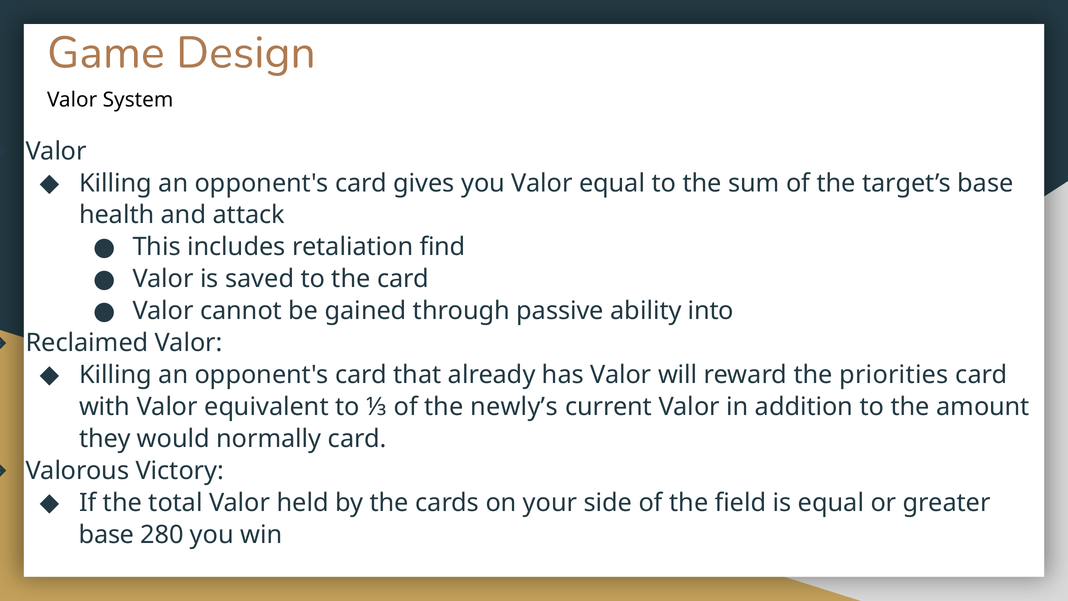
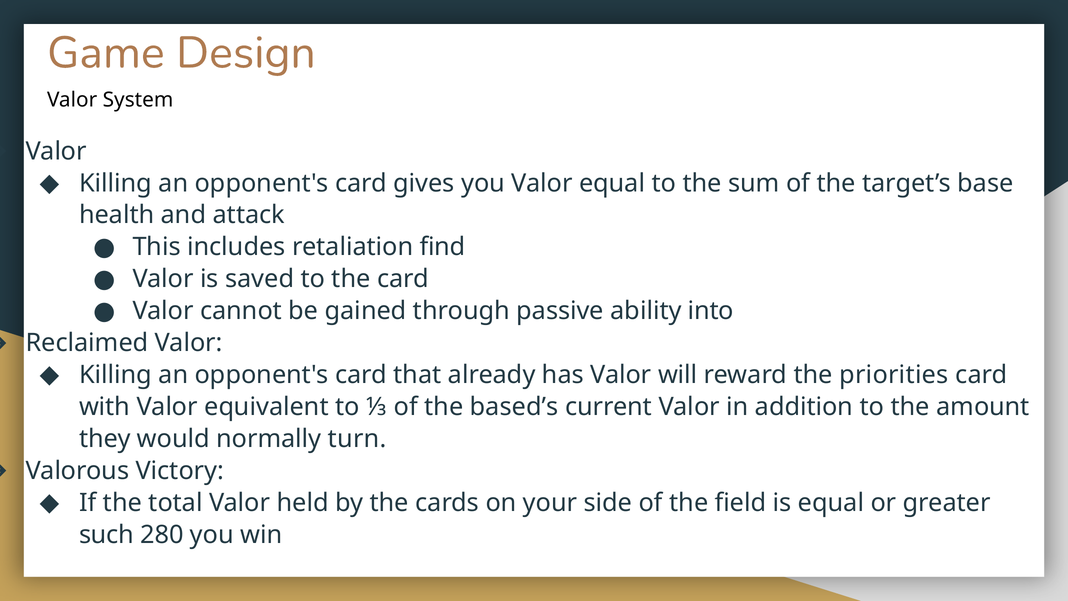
newly’s: newly’s -> based’s
normally card: card -> turn
base at (106, 535): base -> such
